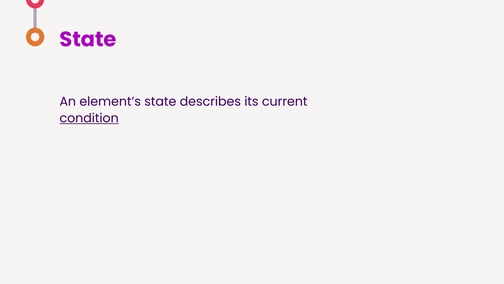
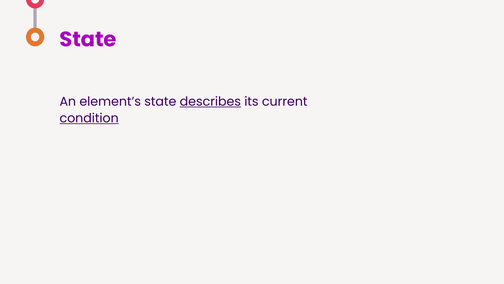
describes underline: none -> present
